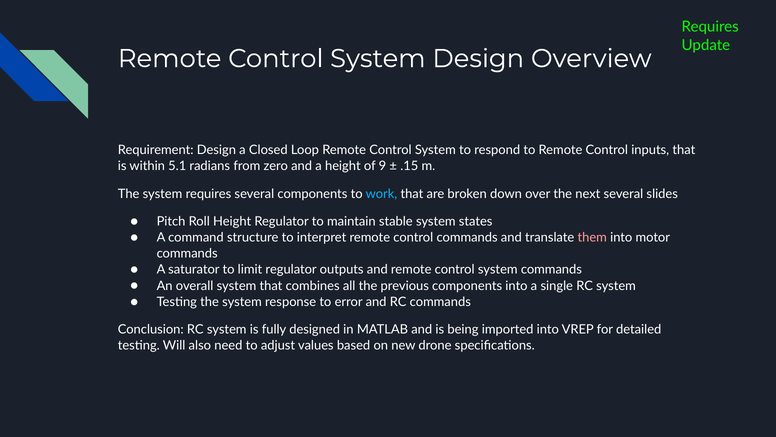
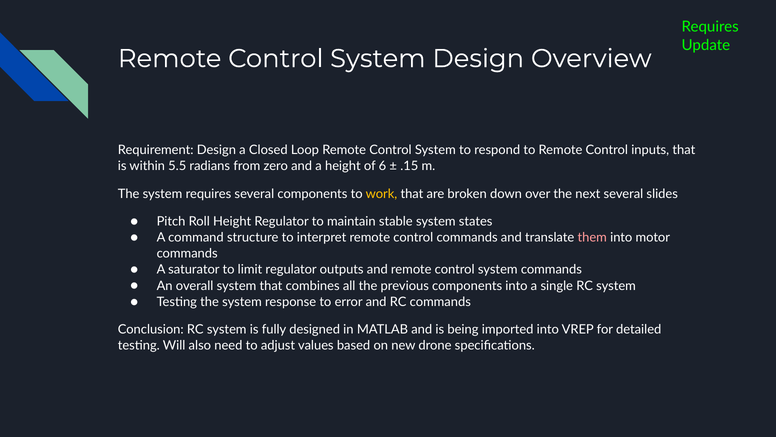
5.1: 5.1 -> 5.5
9: 9 -> 6
work colour: light blue -> yellow
